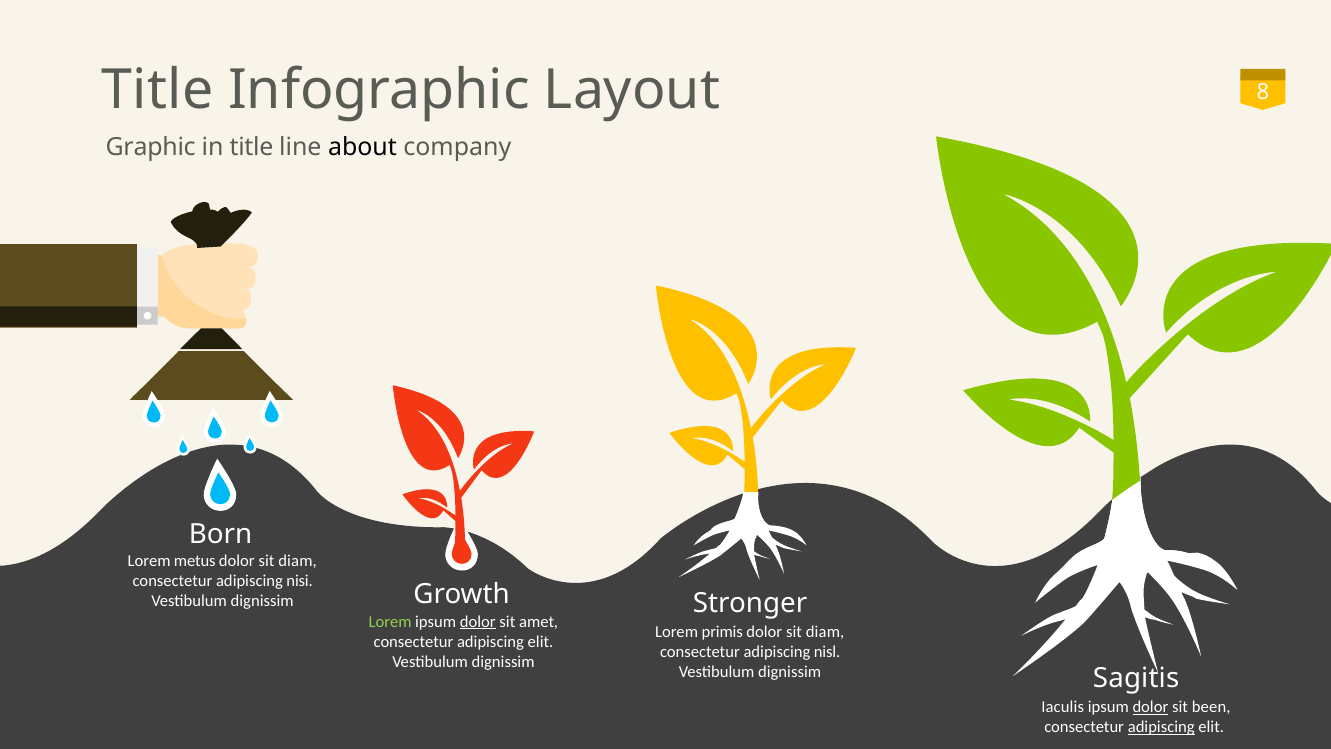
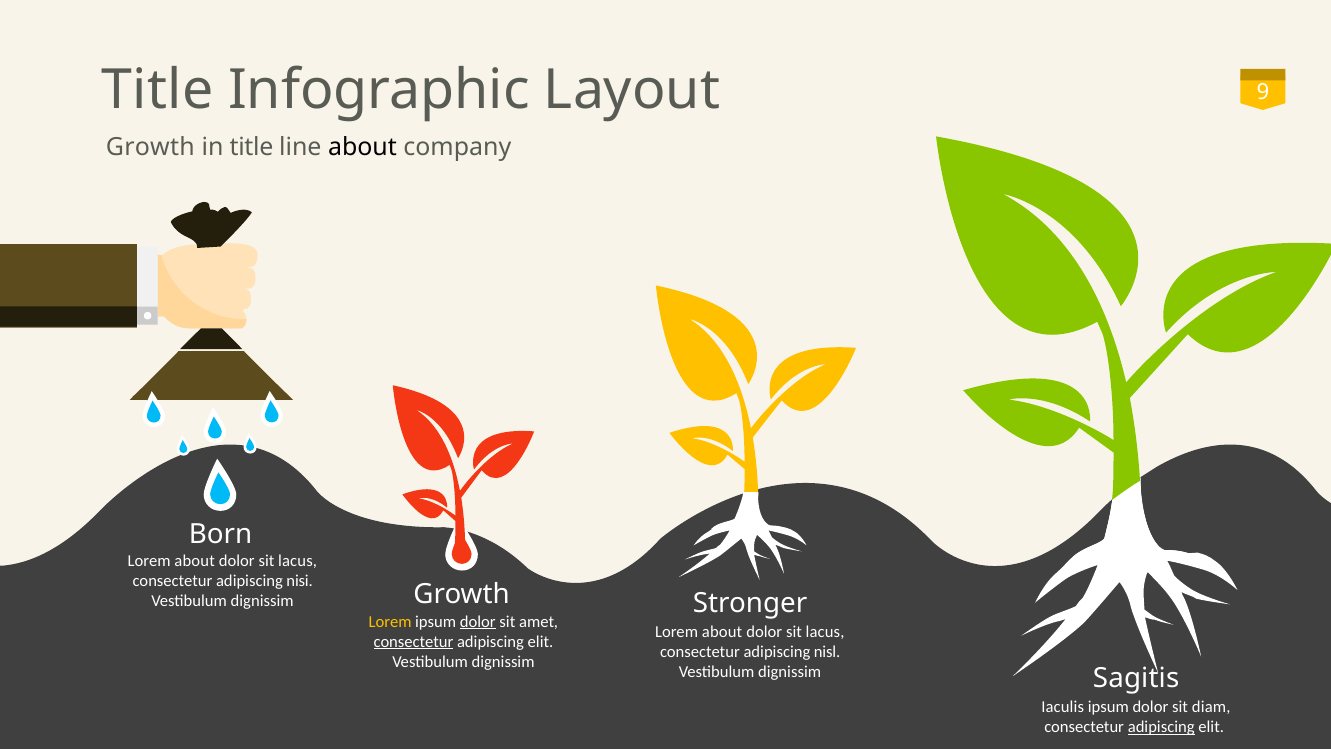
8: 8 -> 9
Graphic at (151, 147): Graphic -> Growth
metus at (195, 561): metus -> about
diam at (298, 561): diam -> lacus
Lorem at (390, 621) colour: light green -> yellow
primis at (722, 632): primis -> about
diam at (825, 632): diam -> lacus
consectetur at (413, 641) underline: none -> present
dolor at (1150, 707) underline: present -> none
been: been -> diam
